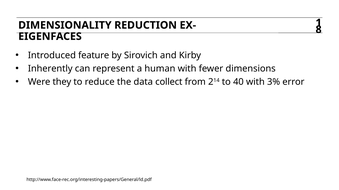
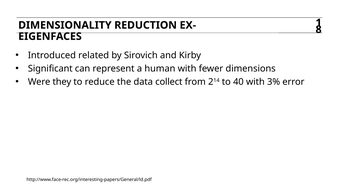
feature: feature -> related
Inherently: Inherently -> Significant
